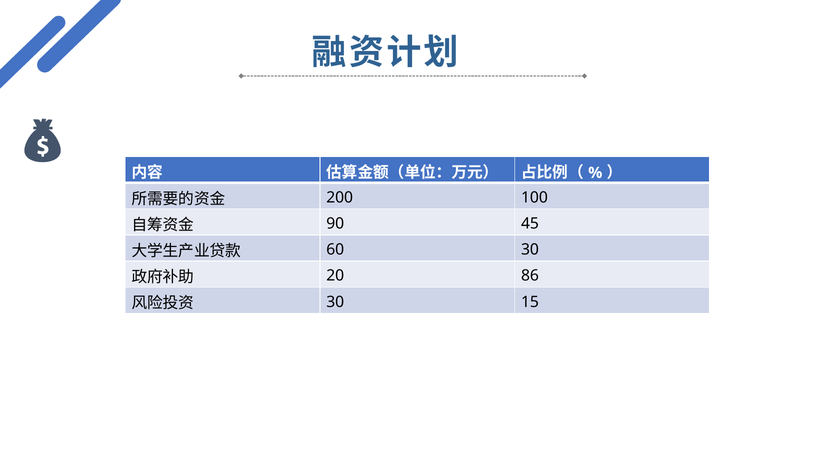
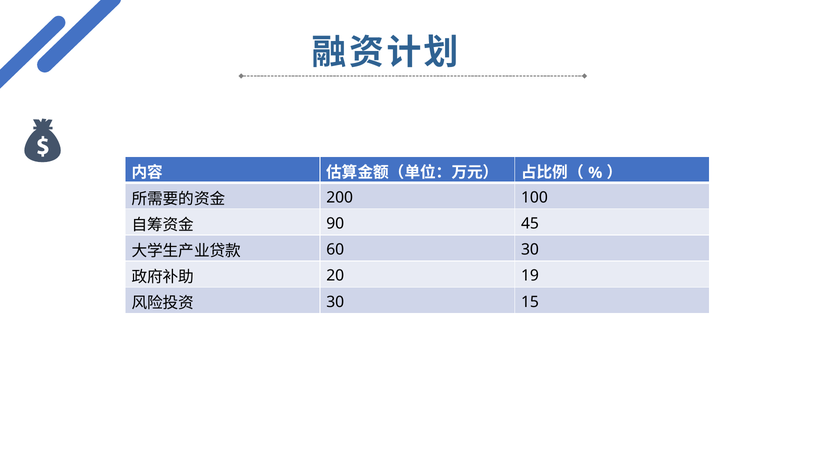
86: 86 -> 19
